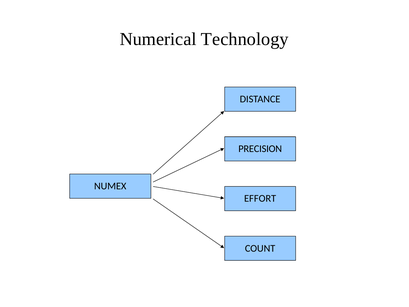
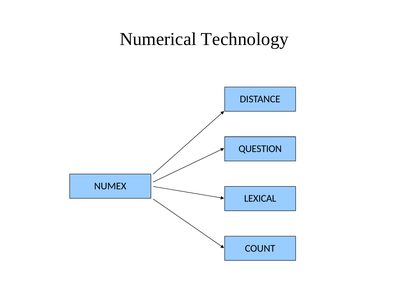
PRECISION: PRECISION -> QUESTION
EFFORT: EFFORT -> LEXICAL
